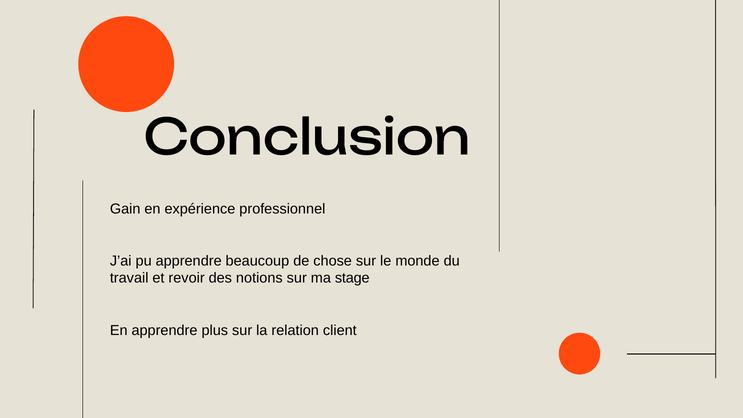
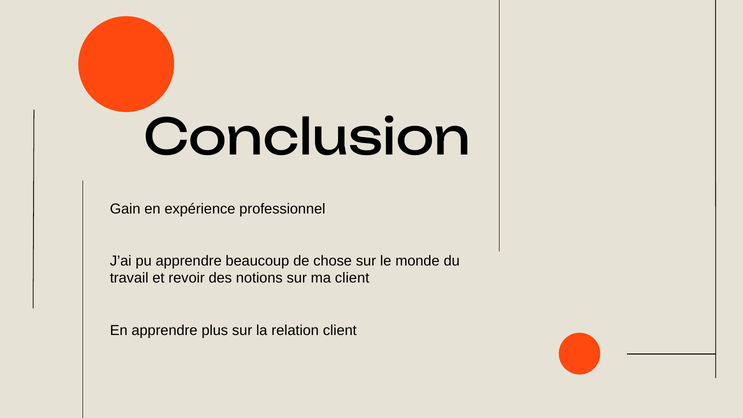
ma stage: stage -> client
